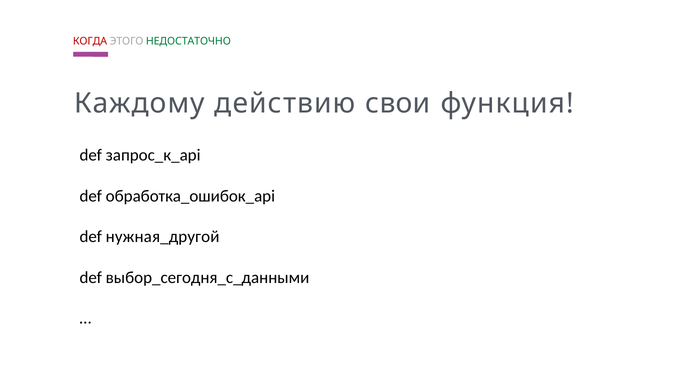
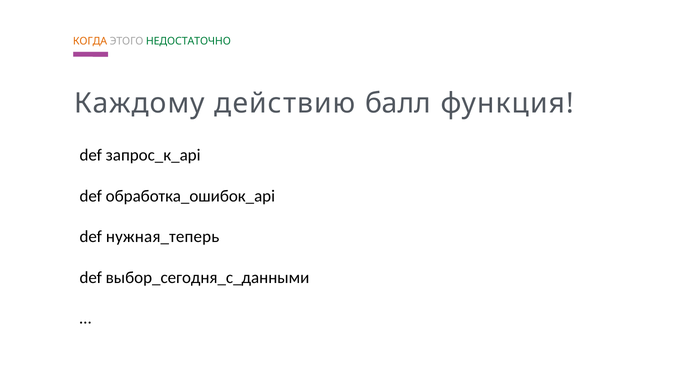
КОГДА colour: red -> orange
свои: свои -> балл
нужная_другой: нужная_другой -> нужная_теперь
